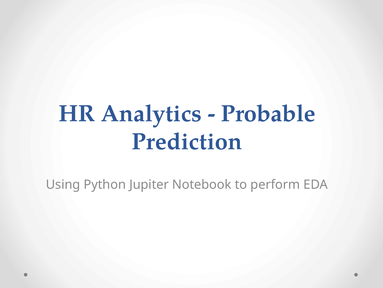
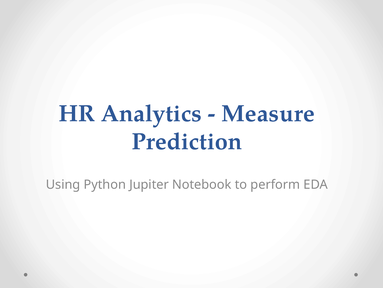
Probable: Probable -> Measure
